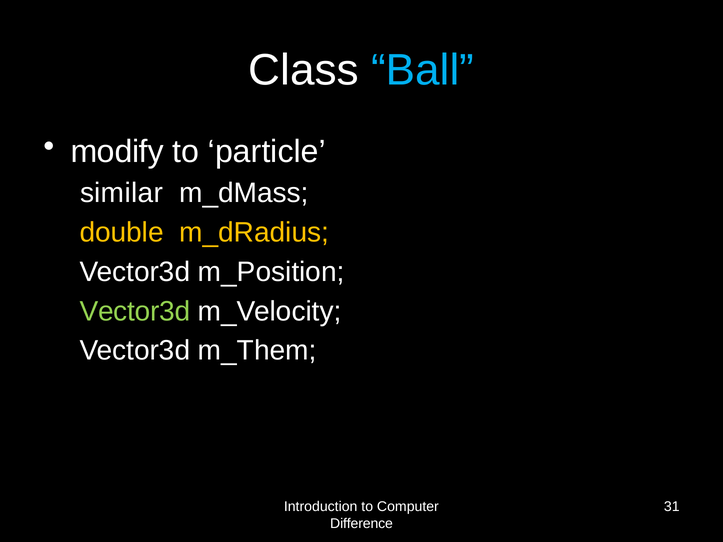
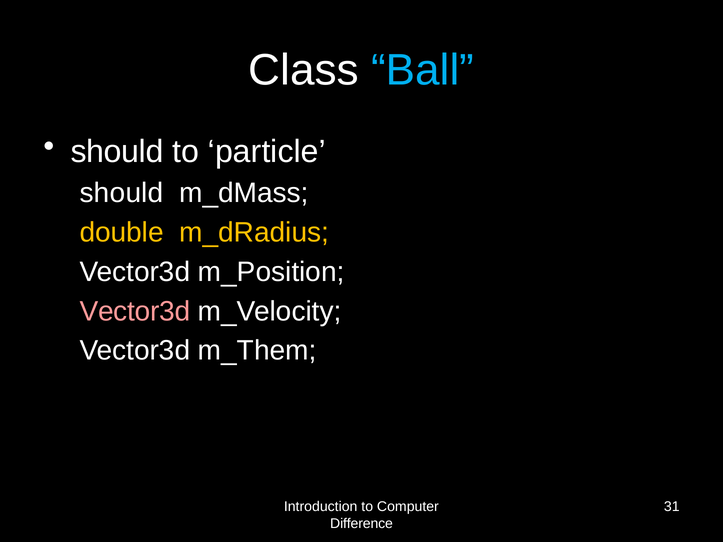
modify at (117, 152): modify -> should
similar at (122, 193): similar -> should
Vector3d at (135, 311) colour: light green -> pink
